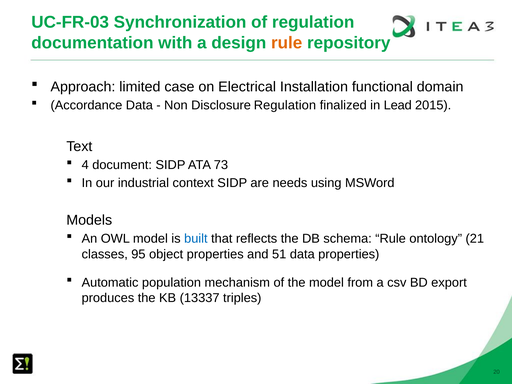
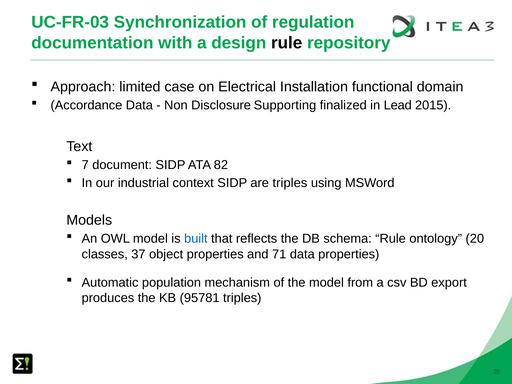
rule at (287, 43) colour: orange -> black
Disclosure Regulation: Regulation -> Supporting
4: 4 -> 7
73: 73 -> 82
are needs: needs -> triples
ontology 21: 21 -> 20
95: 95 -> 37
51: 51 -> 71
13337: 13337 -> 95781
